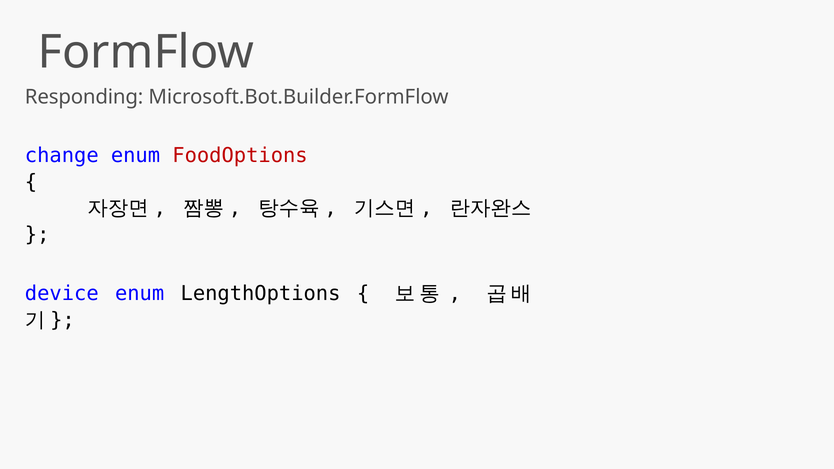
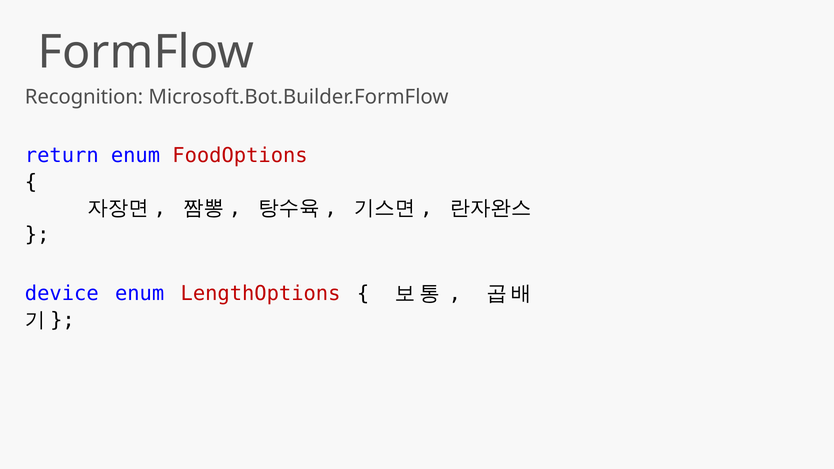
Responding: Responding -> Recognition
change: change -> return
LengthOptions colour: black -> red
